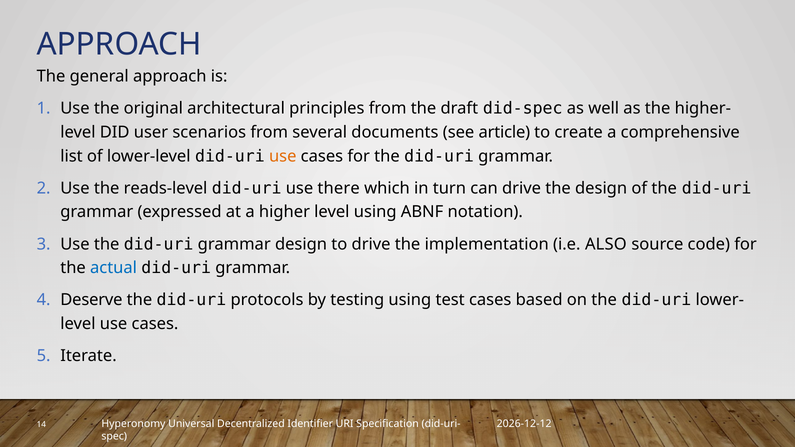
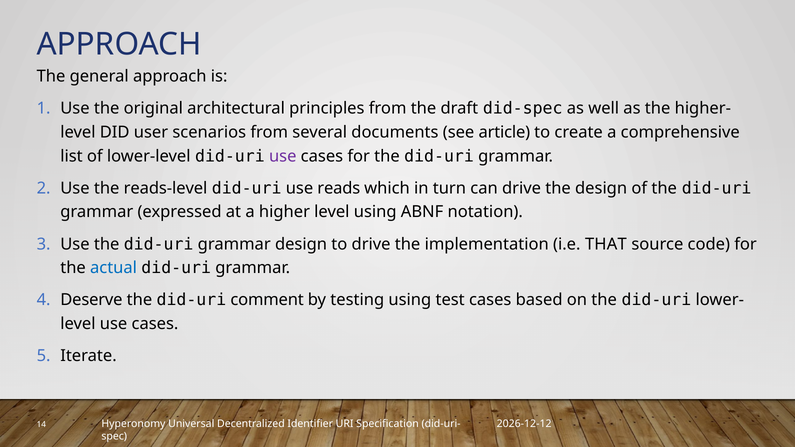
use at (283, 156) colour: orange -> purple
there: there -> reads
ALSO: ALSO -> THAT
protocols: protocols -> comment
